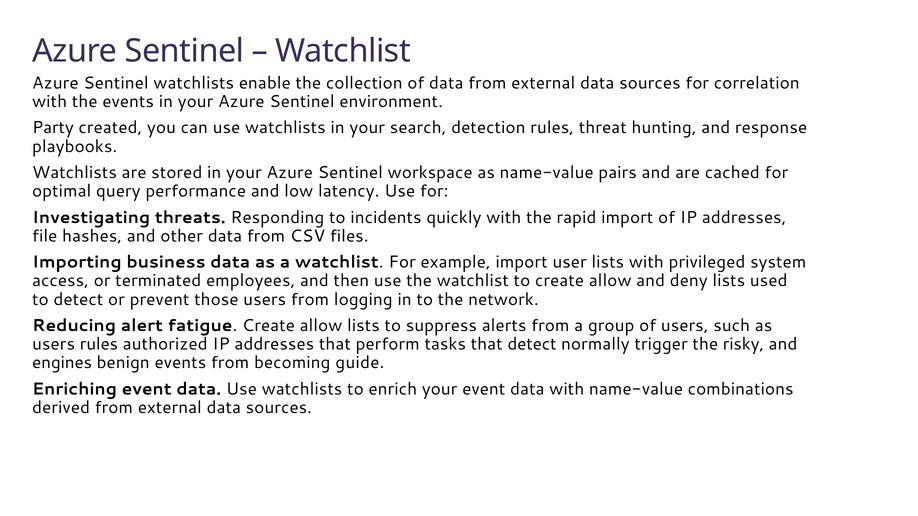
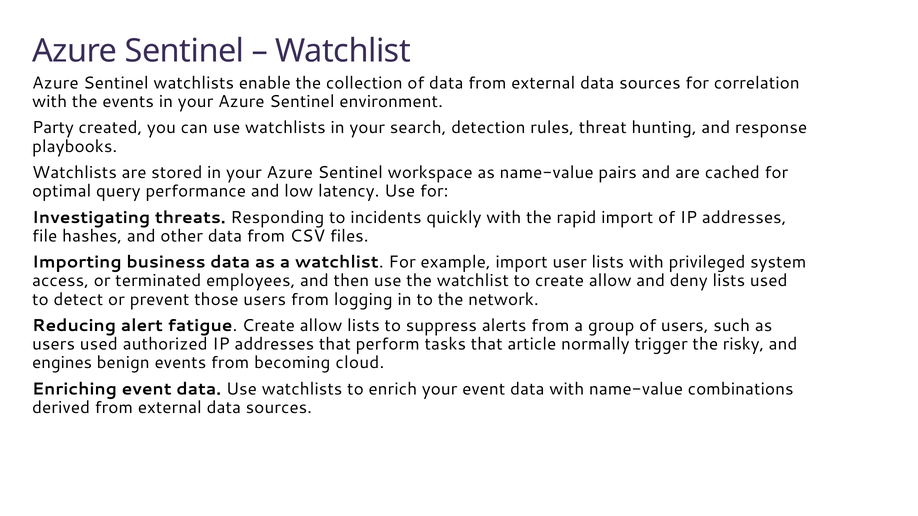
users rules: rules -> used
that detect: detect -> article
guide: guide -> cloud
